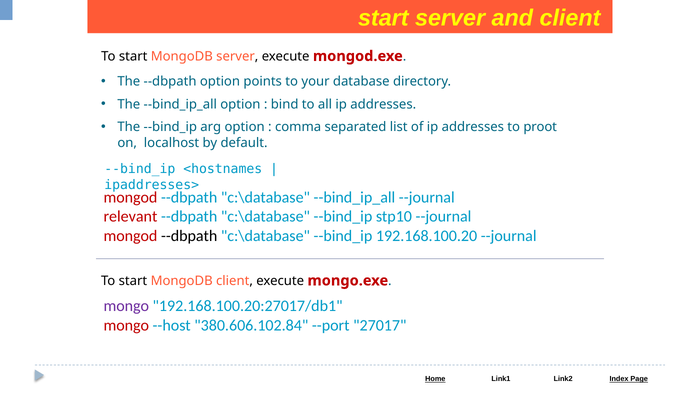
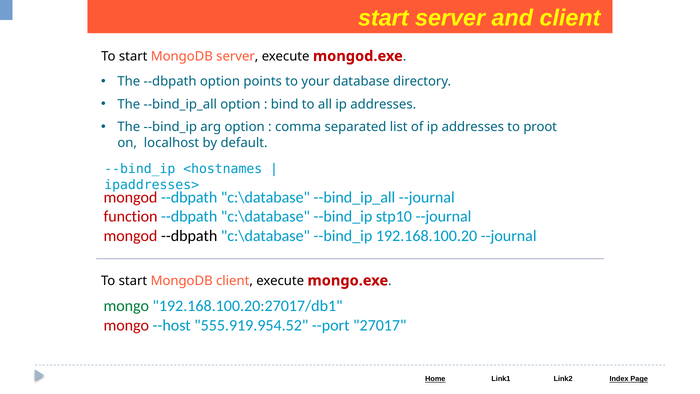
relevant: relevant -> function
mongo at (126, 306) colour: purple -> green
380.606.102.84: 380.606.102.84 -> 555.919.954.52
